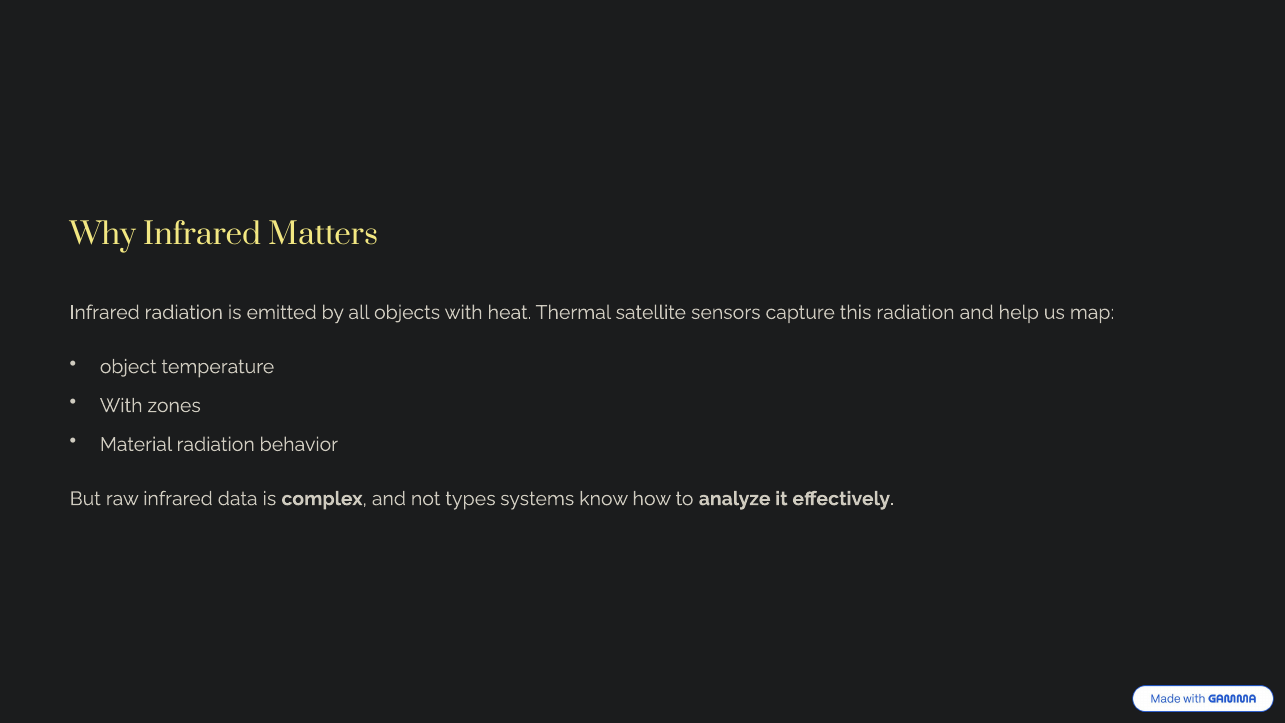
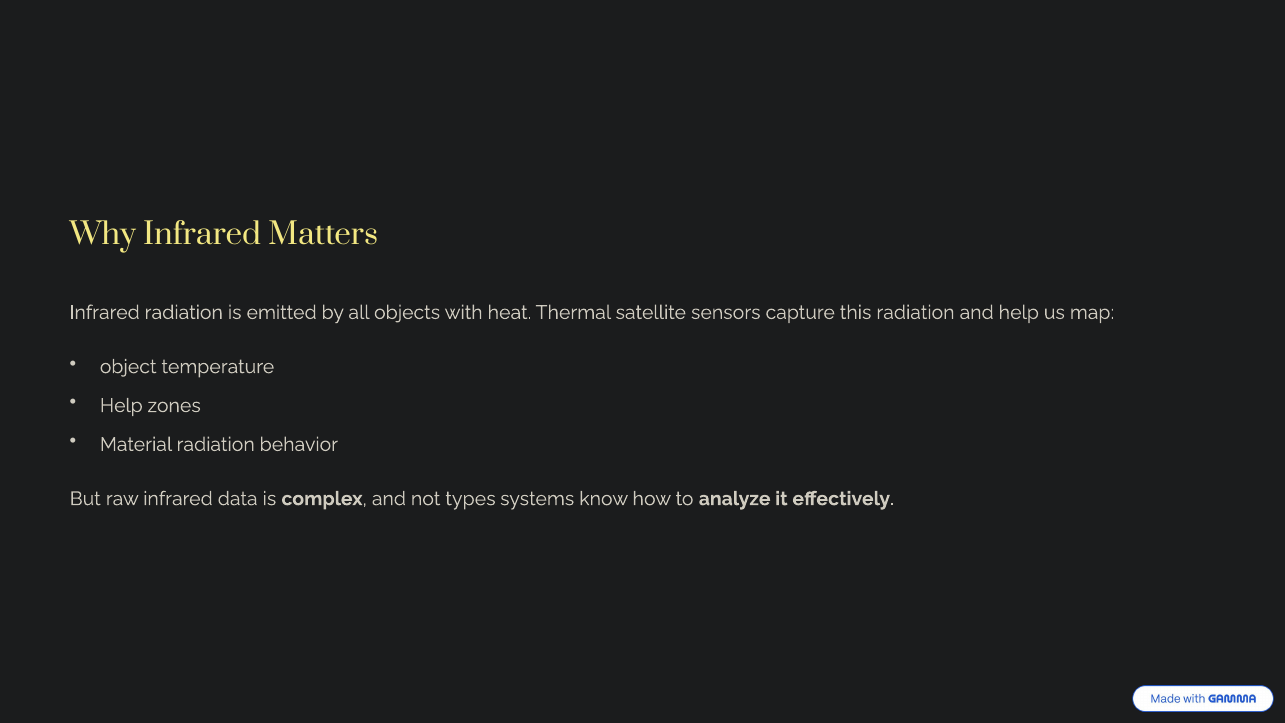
With at (121, 405): With -> Help
